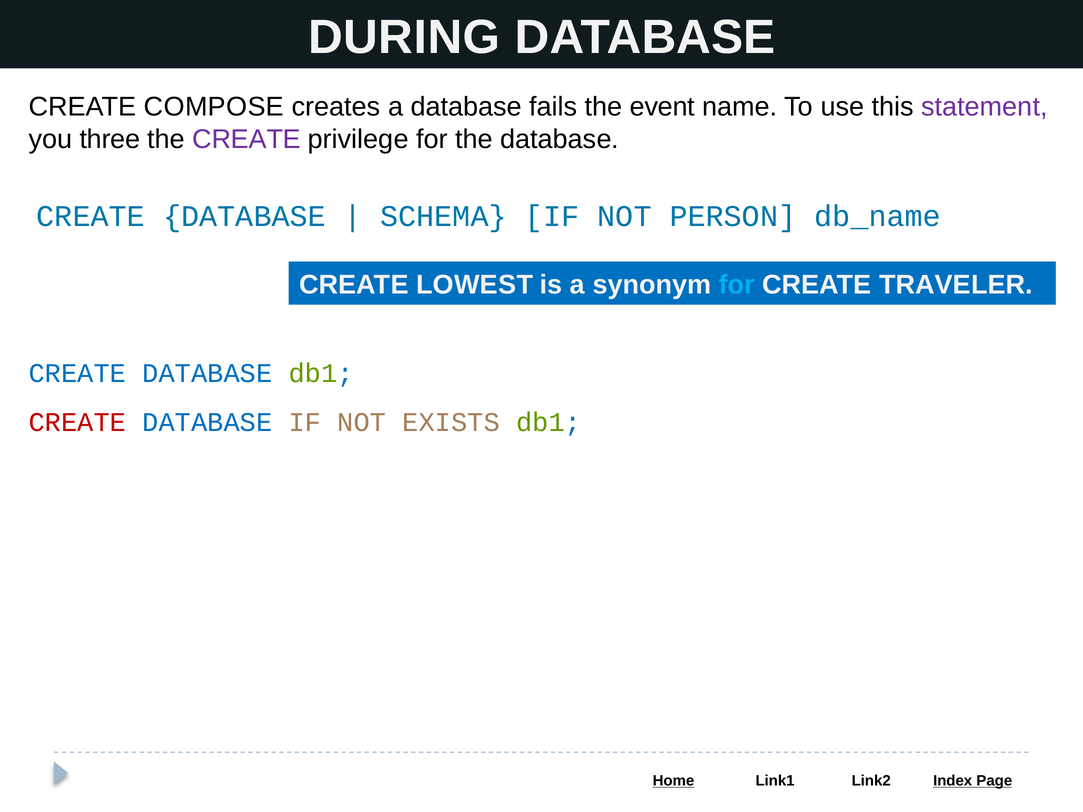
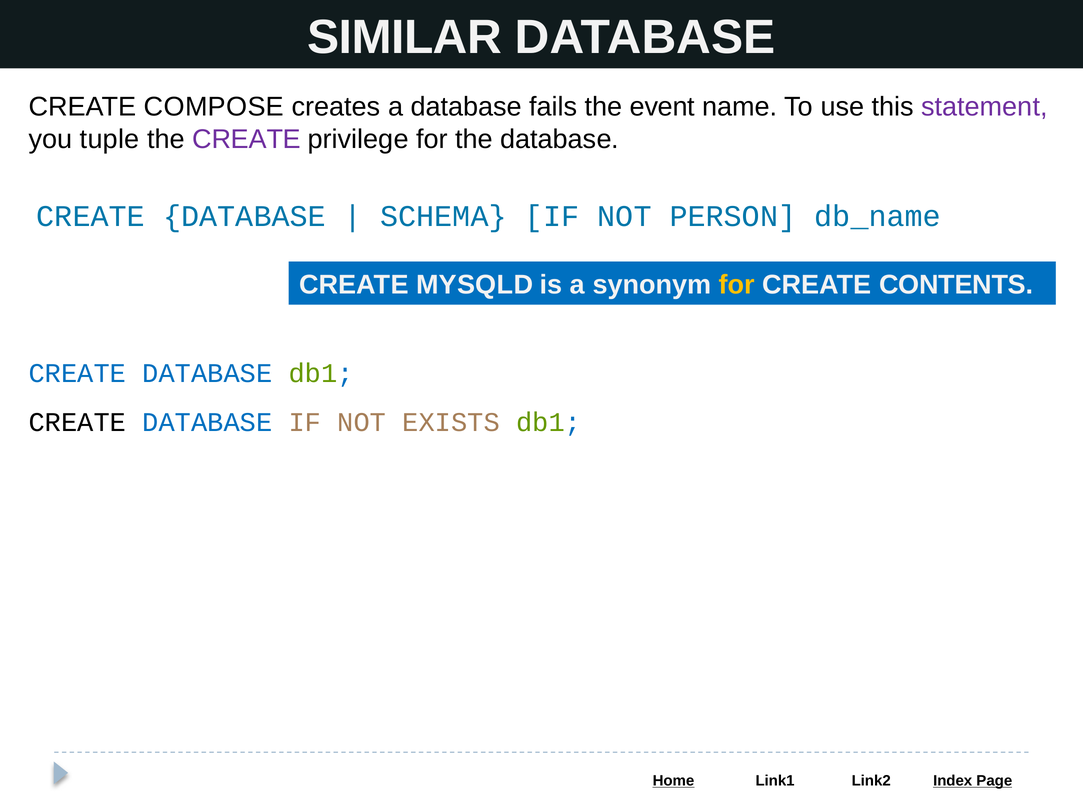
DURING: DURING -> SIMILAR
three: three -> tuple
LOWEST: LOWEST -> MYSQLD
for at (737, 285) colour: light blue -> yellow
TRAVELER: TRAVELER -> CONTENTS
CREATE at (77, 422) colour: red -> black
